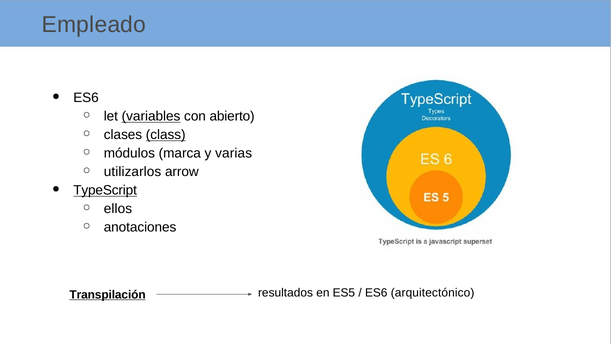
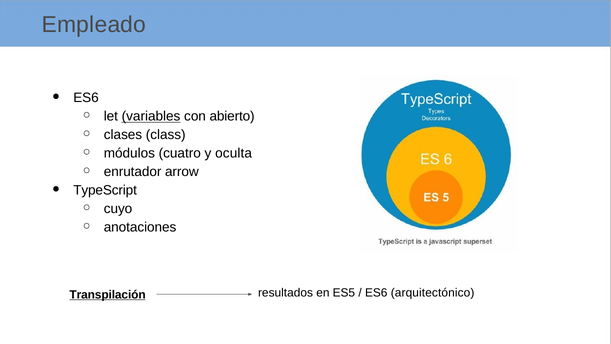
class underline: present -> none
marca: marca -> cuatro
varias: varias -> oculta
utilizarlos: utilizarlos -> enrutador
TypeScript underline: present -> none
ellos: ellos -> cuyo
